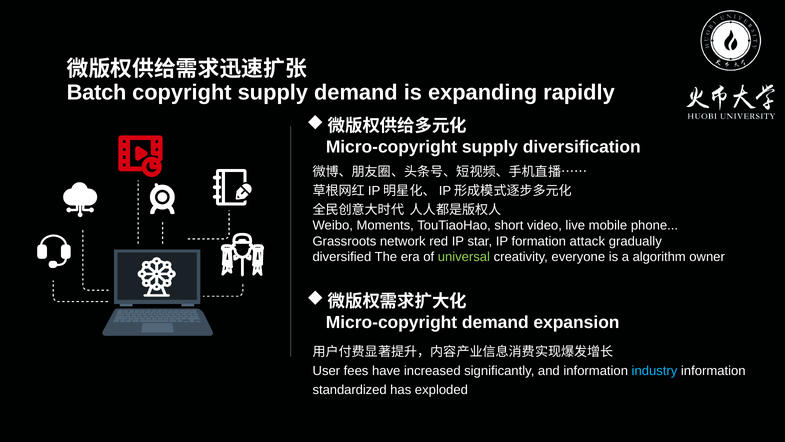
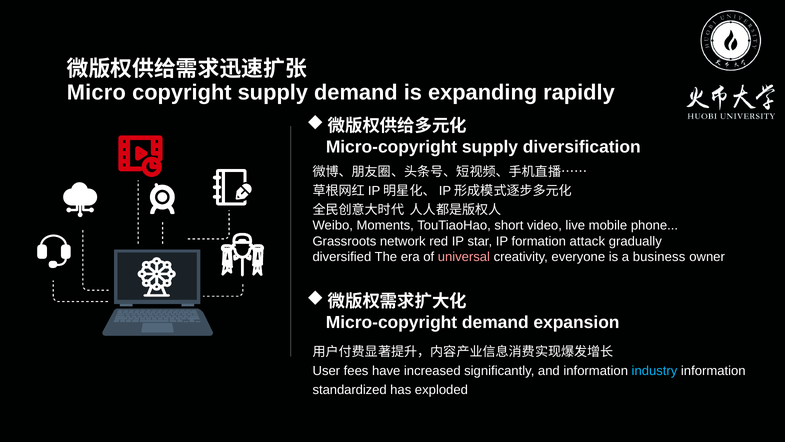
Batch: Batch -> Micro
universal colour: light green -> pink
algorithm: algorithm -> business
